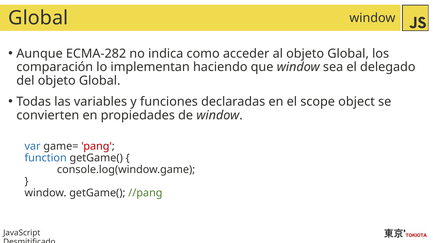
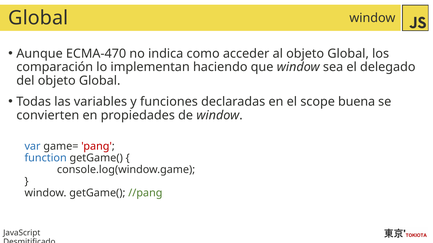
ECMA-282: ECMA-282 -> ECMA-470
object: object -> buena
